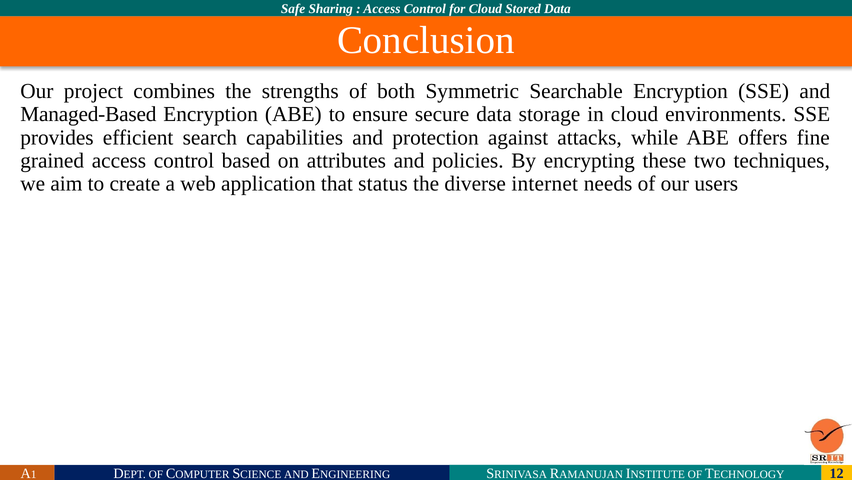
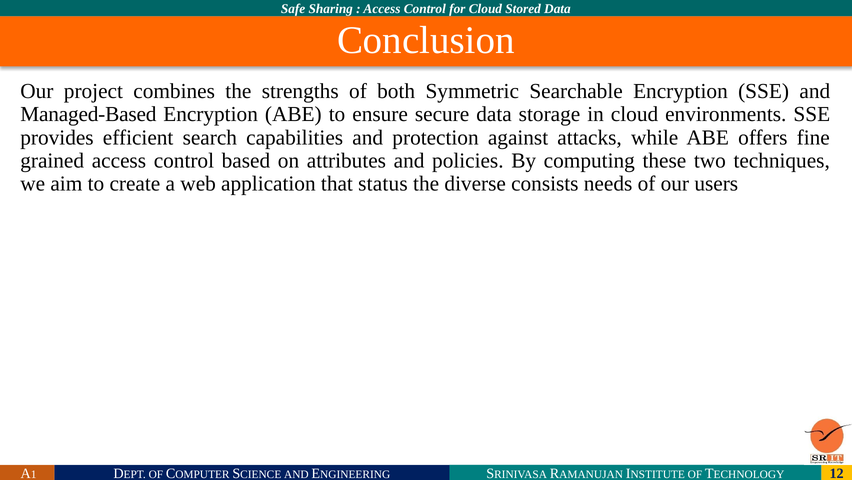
encrypting: encrypting -> computing
internet: internet -> consists
